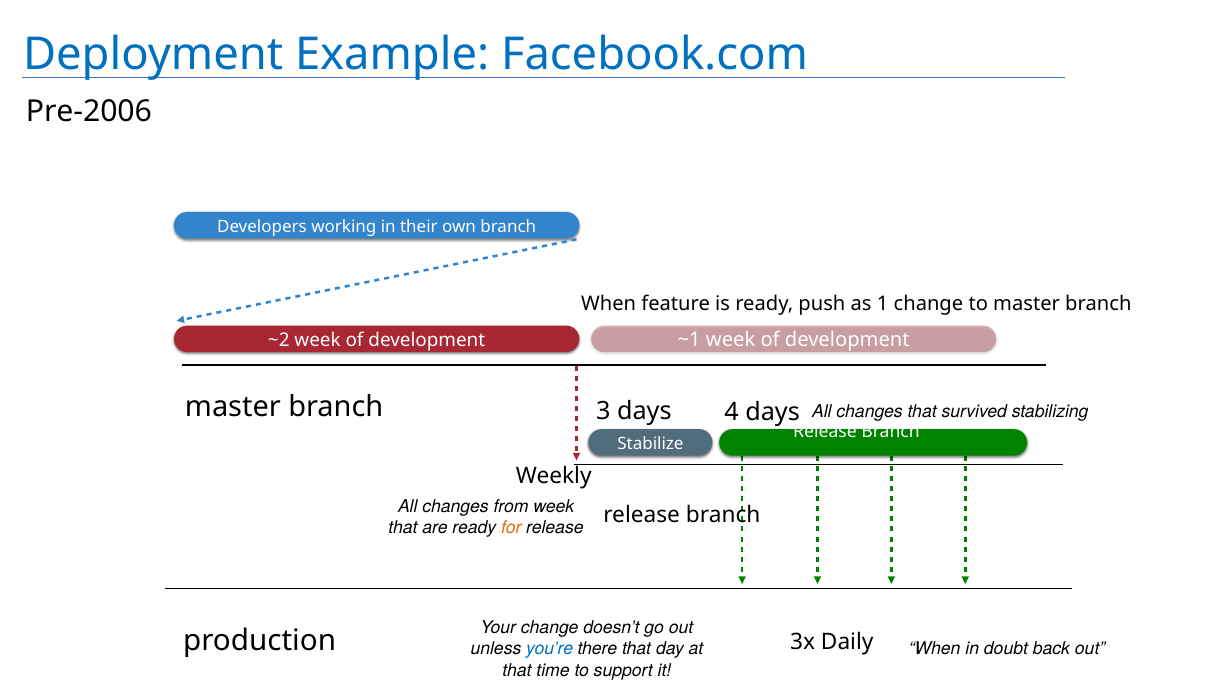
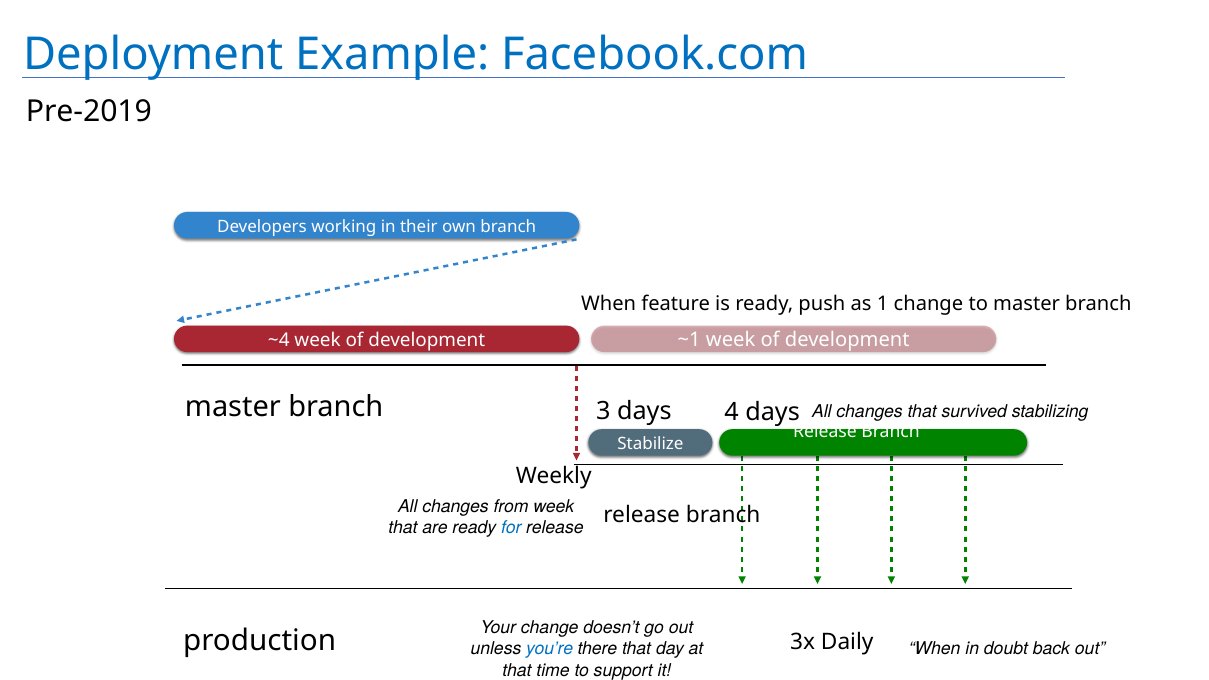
Pre-2006: Pre-2006 -> Pre-2019
~2: ~2 -> ~4
for colour: orange -> blue
